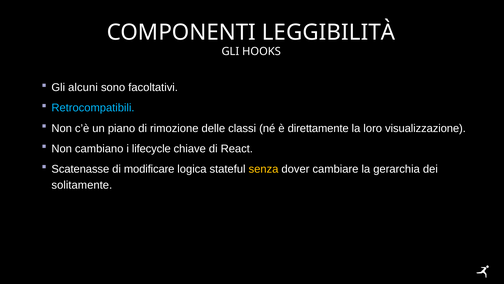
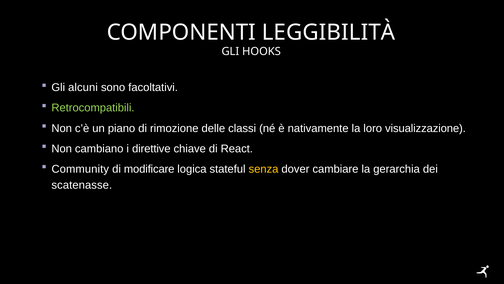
Retrocompatibili colour: light blue -> light green
direttamente: direttamente -> nativamente
lifecycle: lifecycle -> direttive
Scatenasse: Scatenasse -> Community
solitamente: solitamente -> scatenasse
